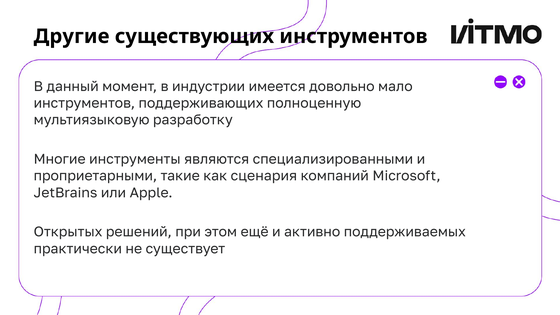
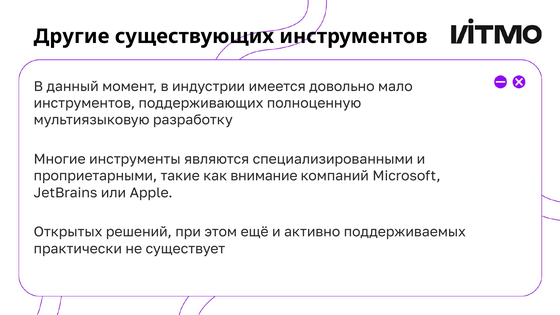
сценария: сценария -> внимание
